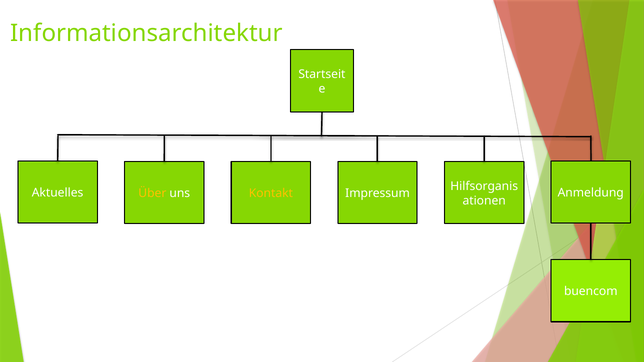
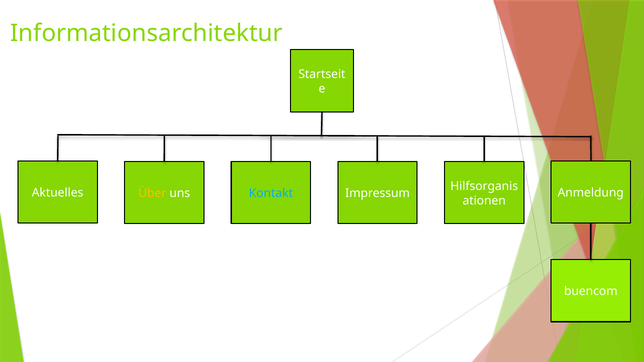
Kontakt colour: yellow -> light blue
